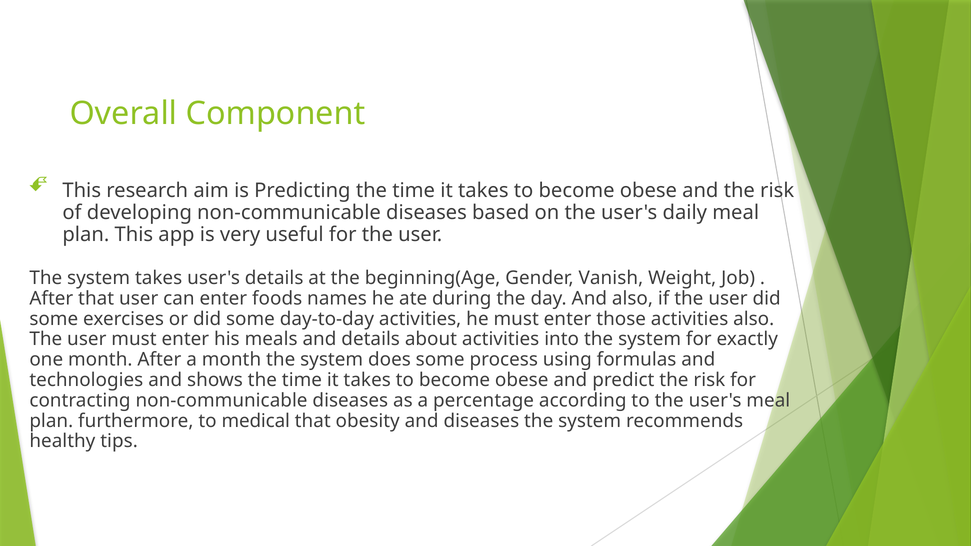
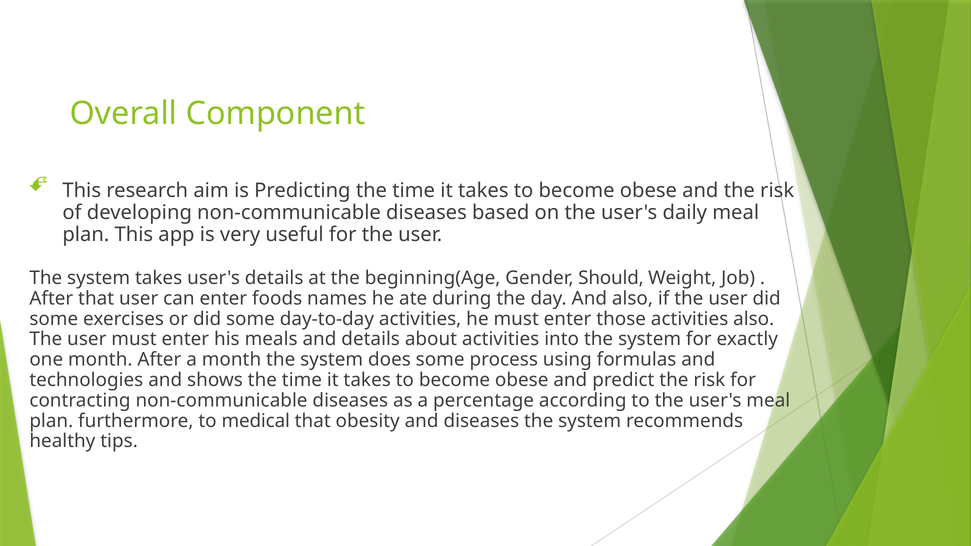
Vanish: Vanish -> Should
